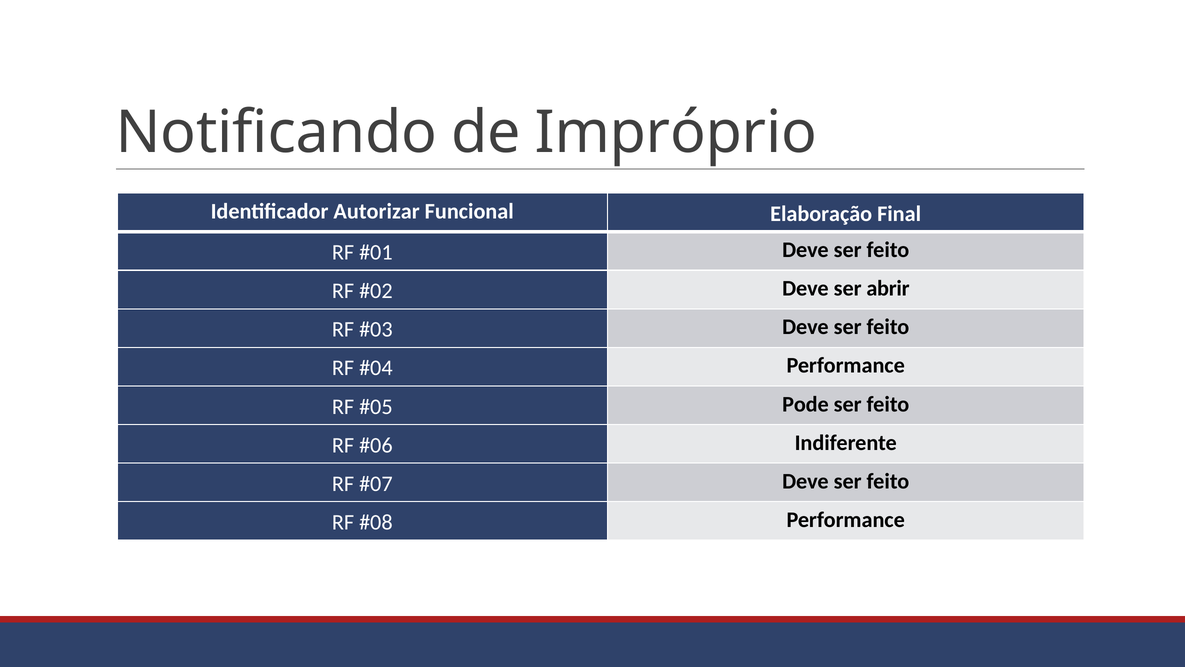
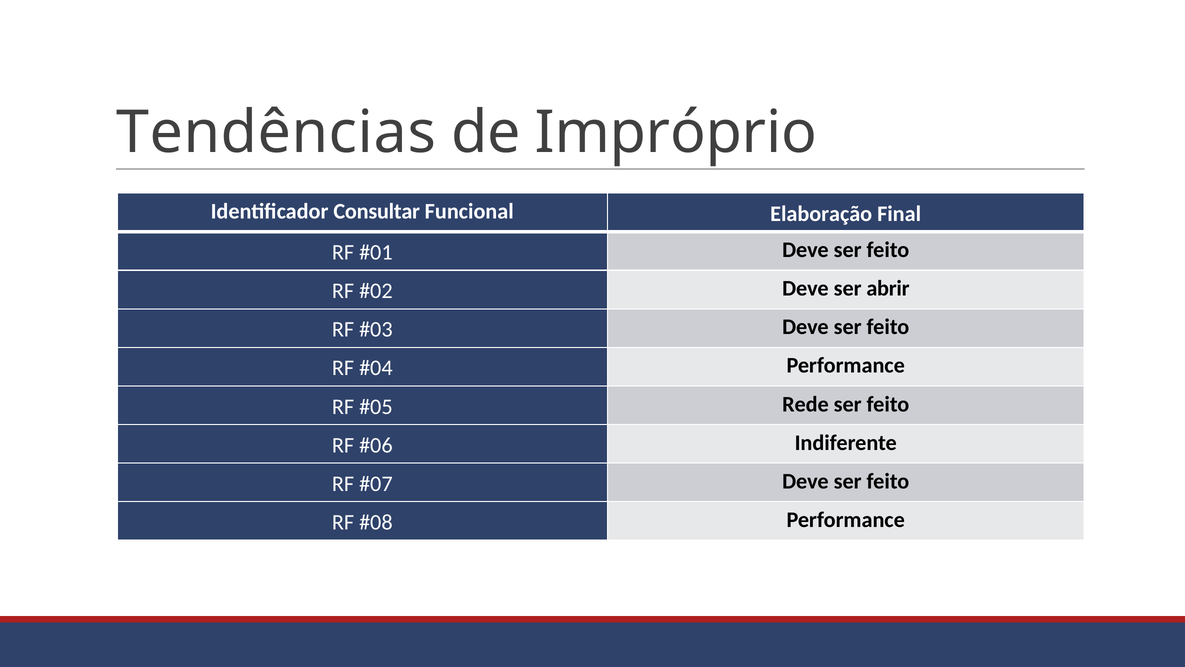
Notificando: Notificando -> Tendências
Autorizar: Autorizar -> Consultar
Pode: Pode -> Rede
